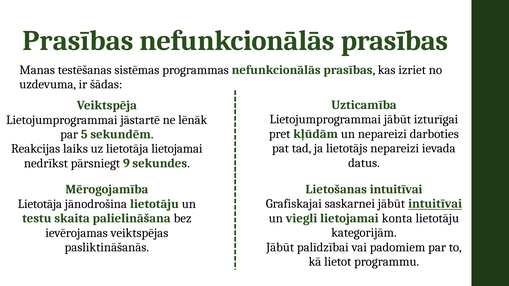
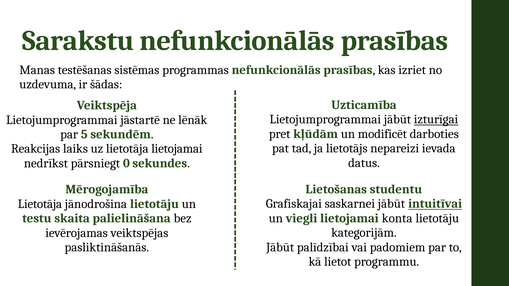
Prasības at (78, 41): Prasības -> Sarakstu
izturīgai underline: none -> present
un nepareizi: nepareizi -> modificēt
9: 9 -> 0
Lietošanas intuitīvai: intuitīvai -> studentu
